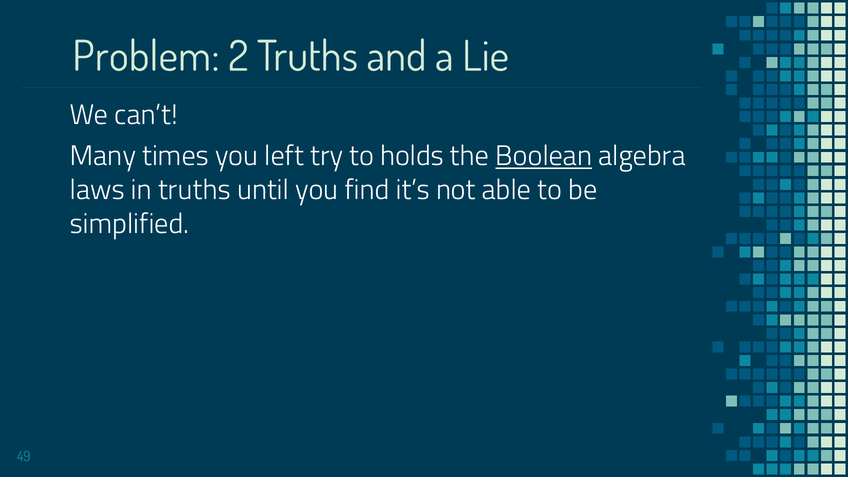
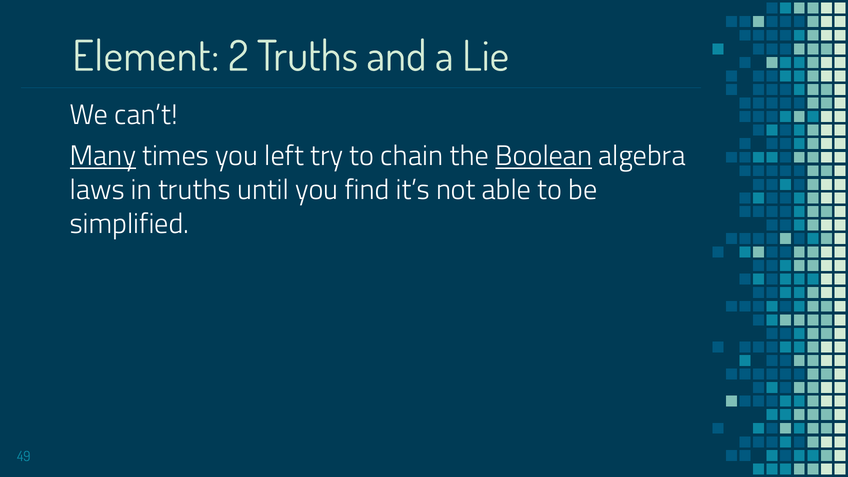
Problem: Problem -> Element
Many underline: none -> present
holds: holds -> chain
